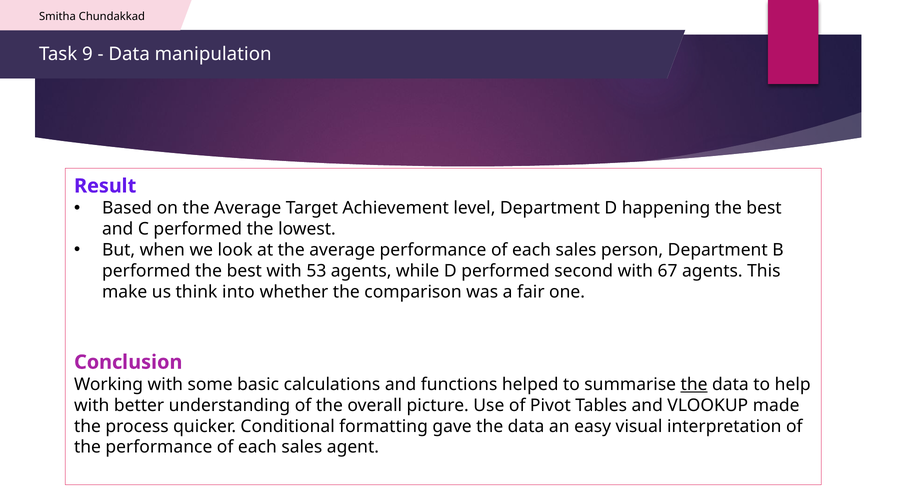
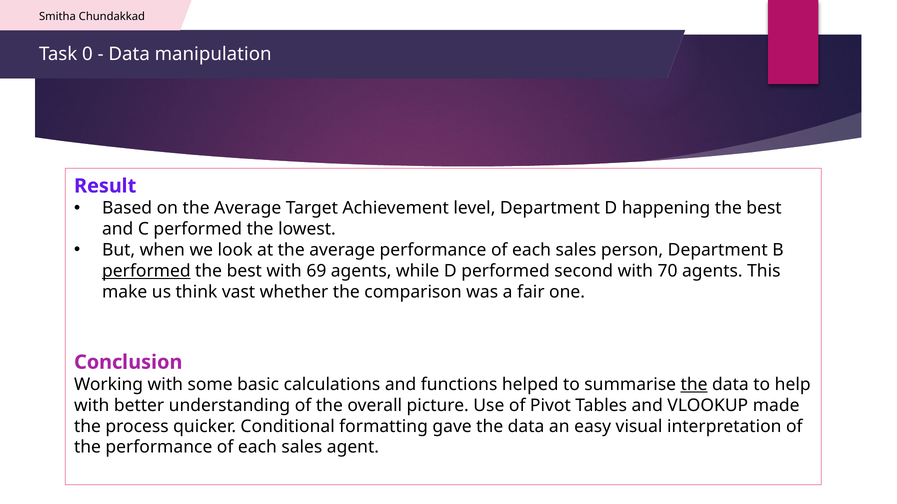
9: 9 -> 0
performed at (146, 271) underline: none -> present
53: 53 -> 69
67: 67 -> 70
into: into -> vast
